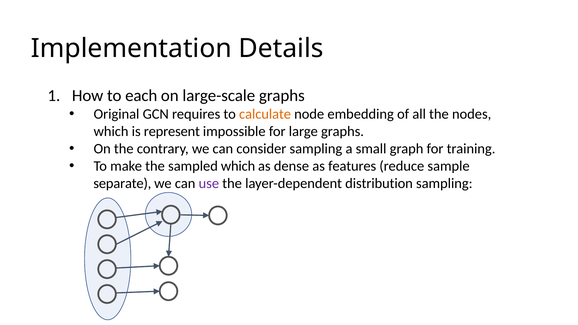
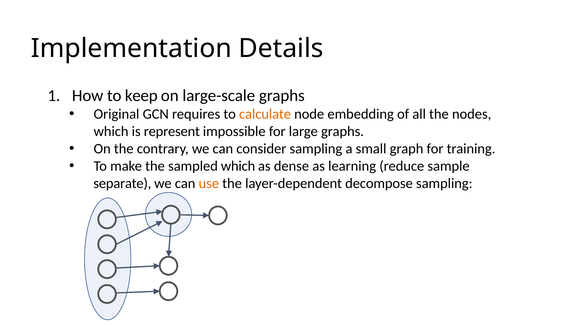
each: each -> keep
features: features -> learning
use colour: purple -> orange
distribution: distribution -> decompose
